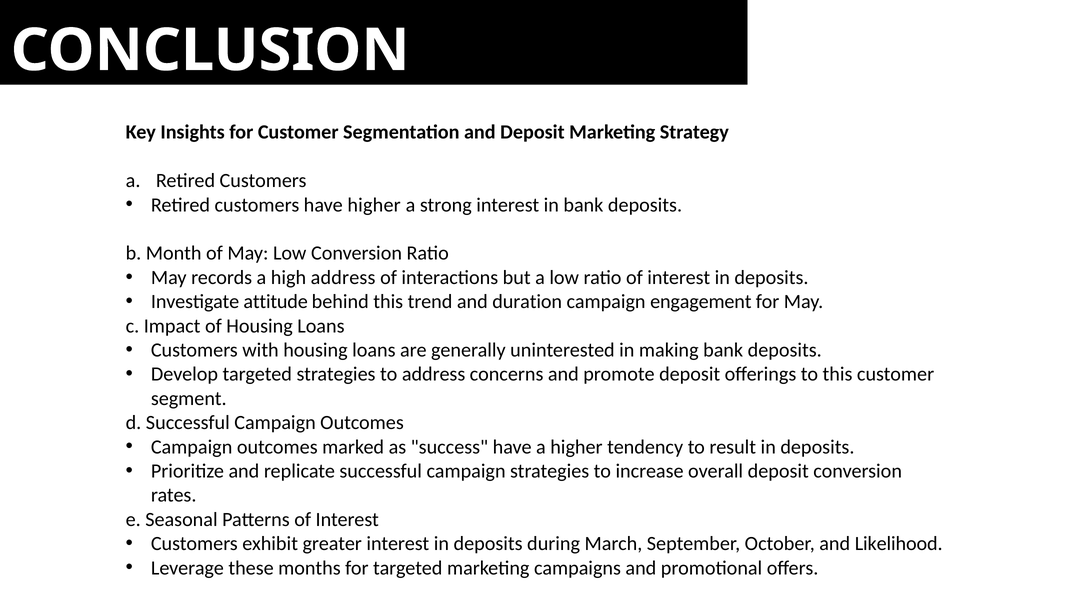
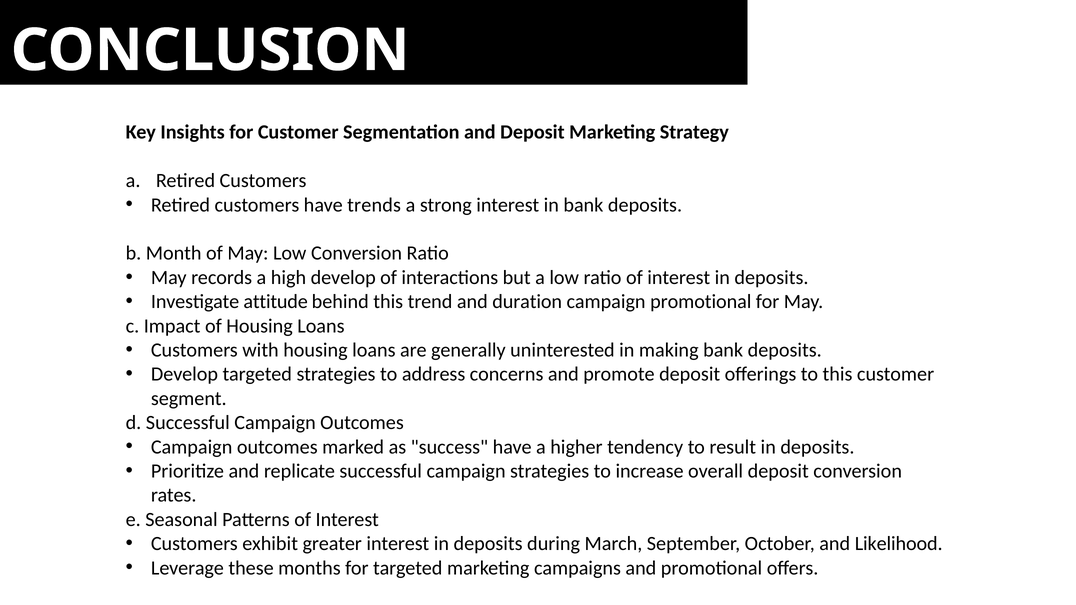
have higher: higher -> trends
high address: address -> develop
campaign engagement: engagement -> promotional
